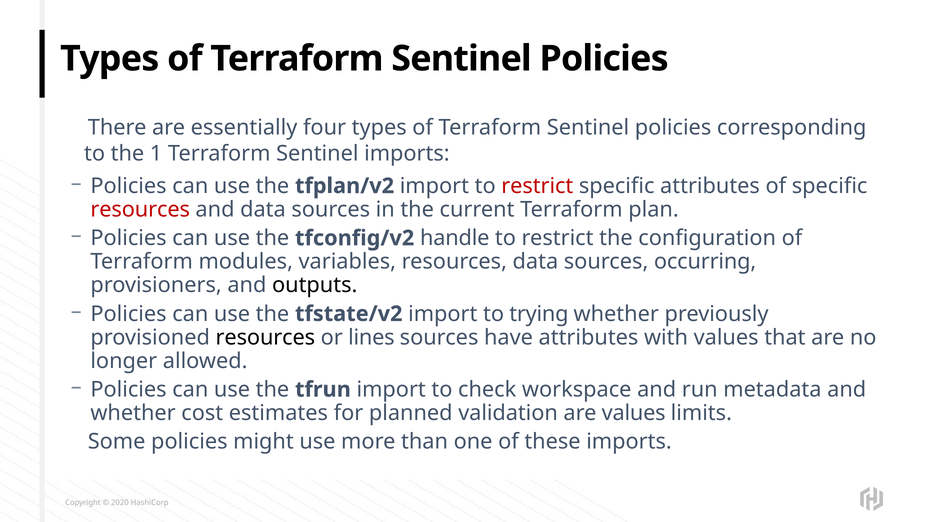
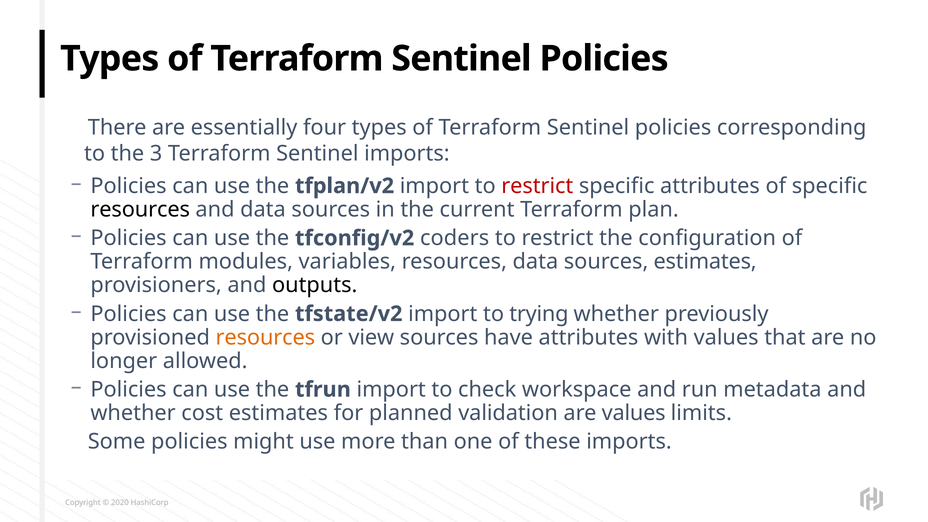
1: 1 -> 3
resources at (140, 209) colour: red -> black
handle: handle -> coders
sources occurring: occurring -> estimates
resources at (265, 337) colour: black -> orange
lines: lines -> view
